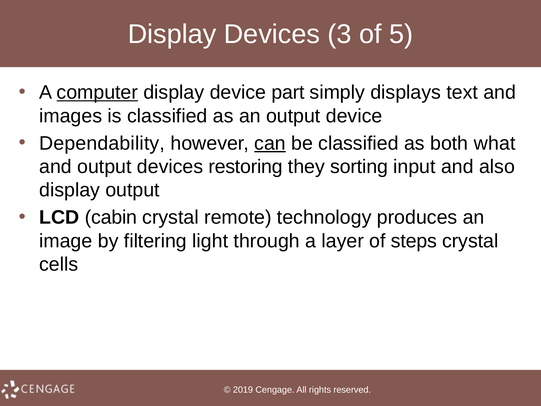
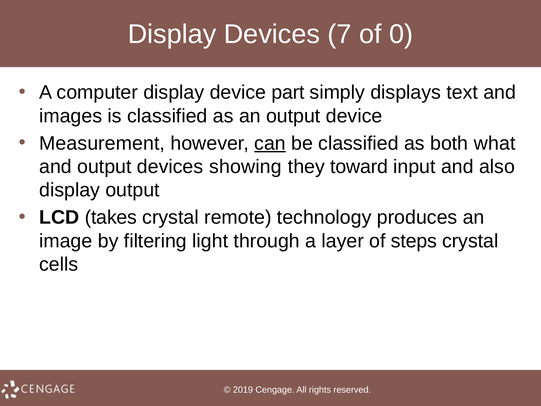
3: 3 -> 7
5: 5 -> 0
computer underline: present -> none
Dependability: Dependability -> Measurement
restoring: restoring -> showing
sorting: sorting -> toward
cabin: cabin -> takes
